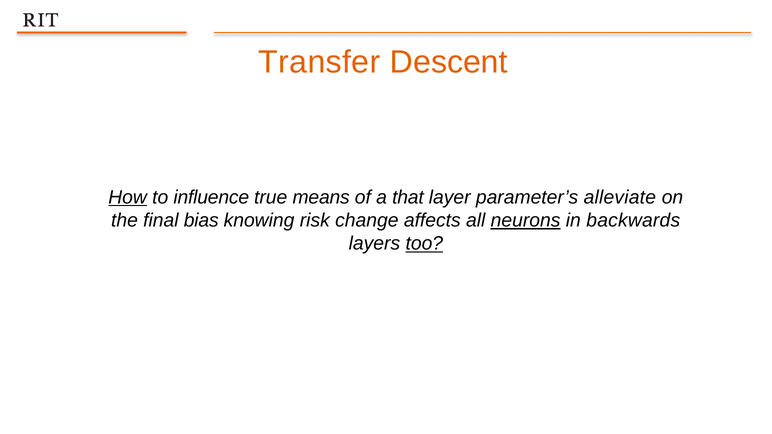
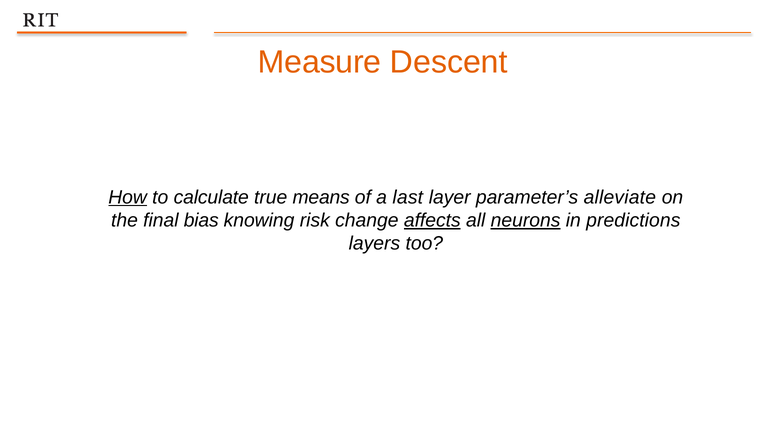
Transfer: Transfer -> Measure
influence: influence -> calculate
that: that -> last
affects underline: none -> present
backwards: backwards -> predictions
too underline: present -> none
